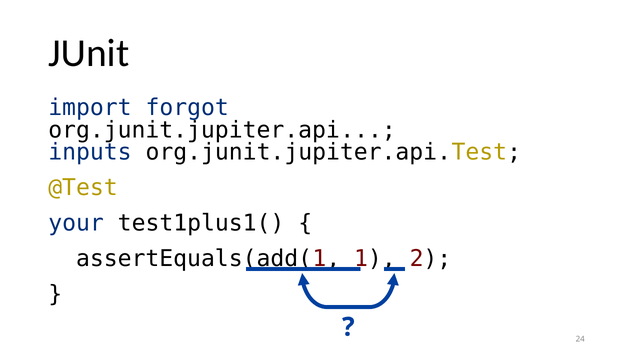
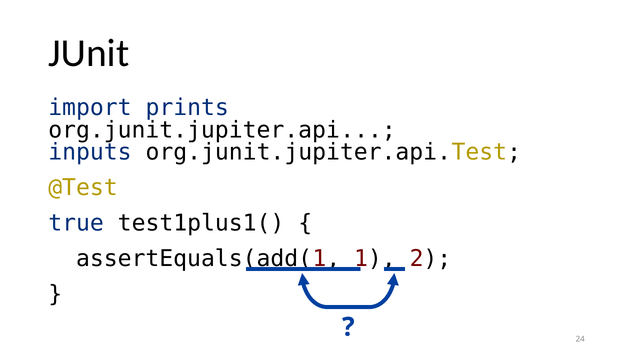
forgot: forgot -> prints
your: your -> true
